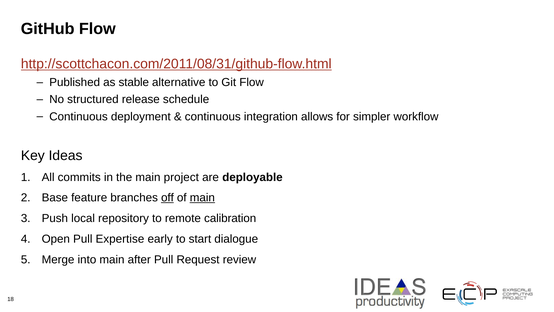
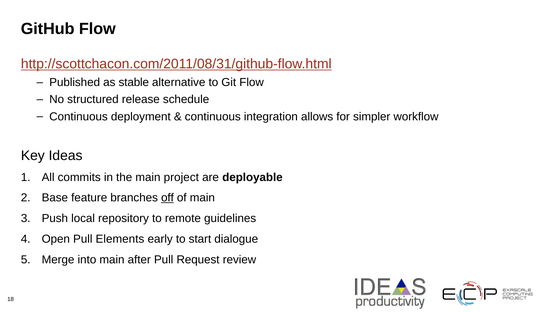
main at (202, 198) underline: present -> none
calibration: calibration -> guidelines
Expertise: Expertise -> Elements
